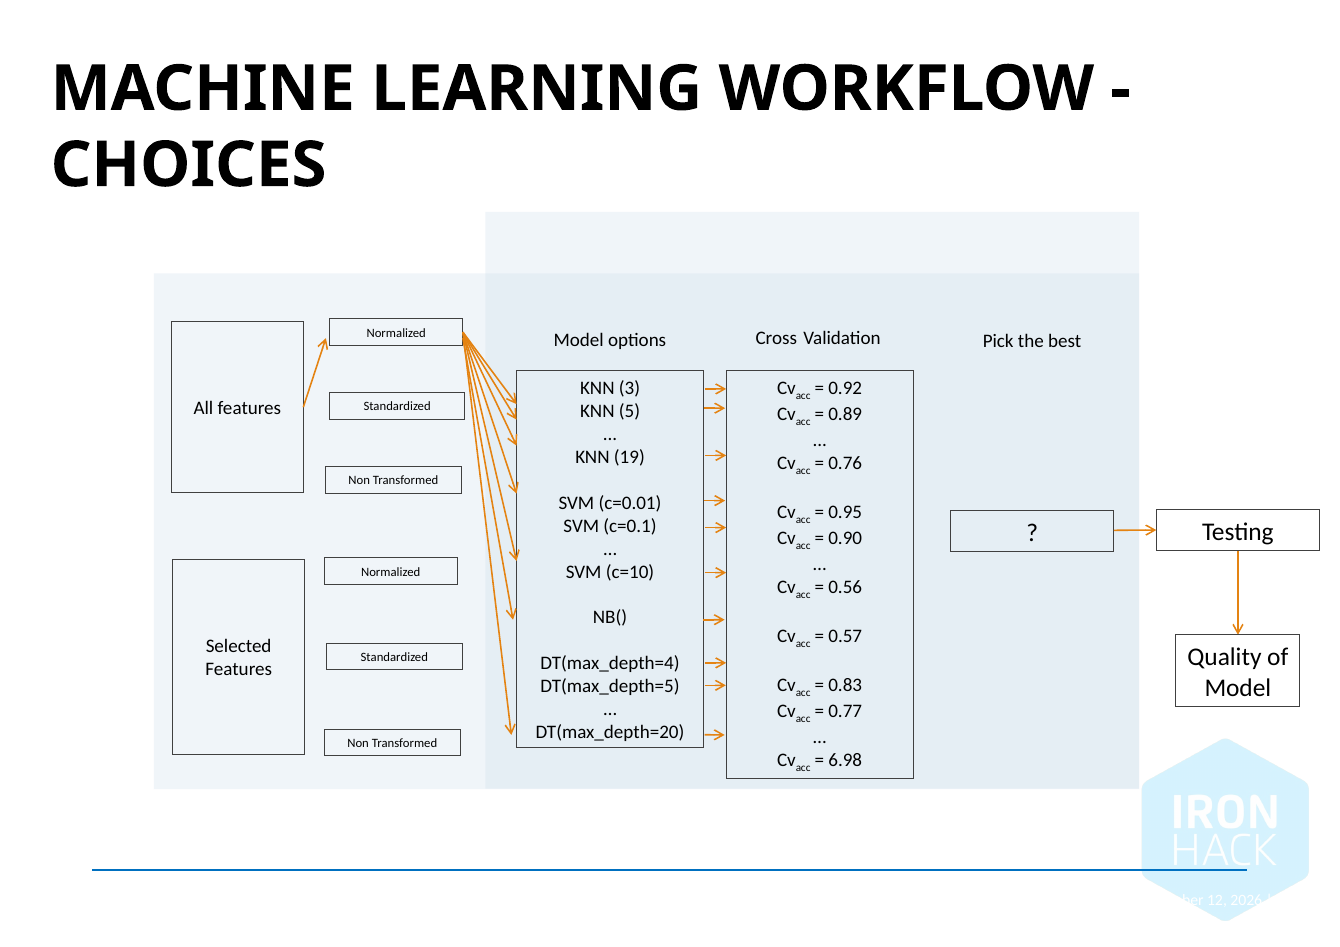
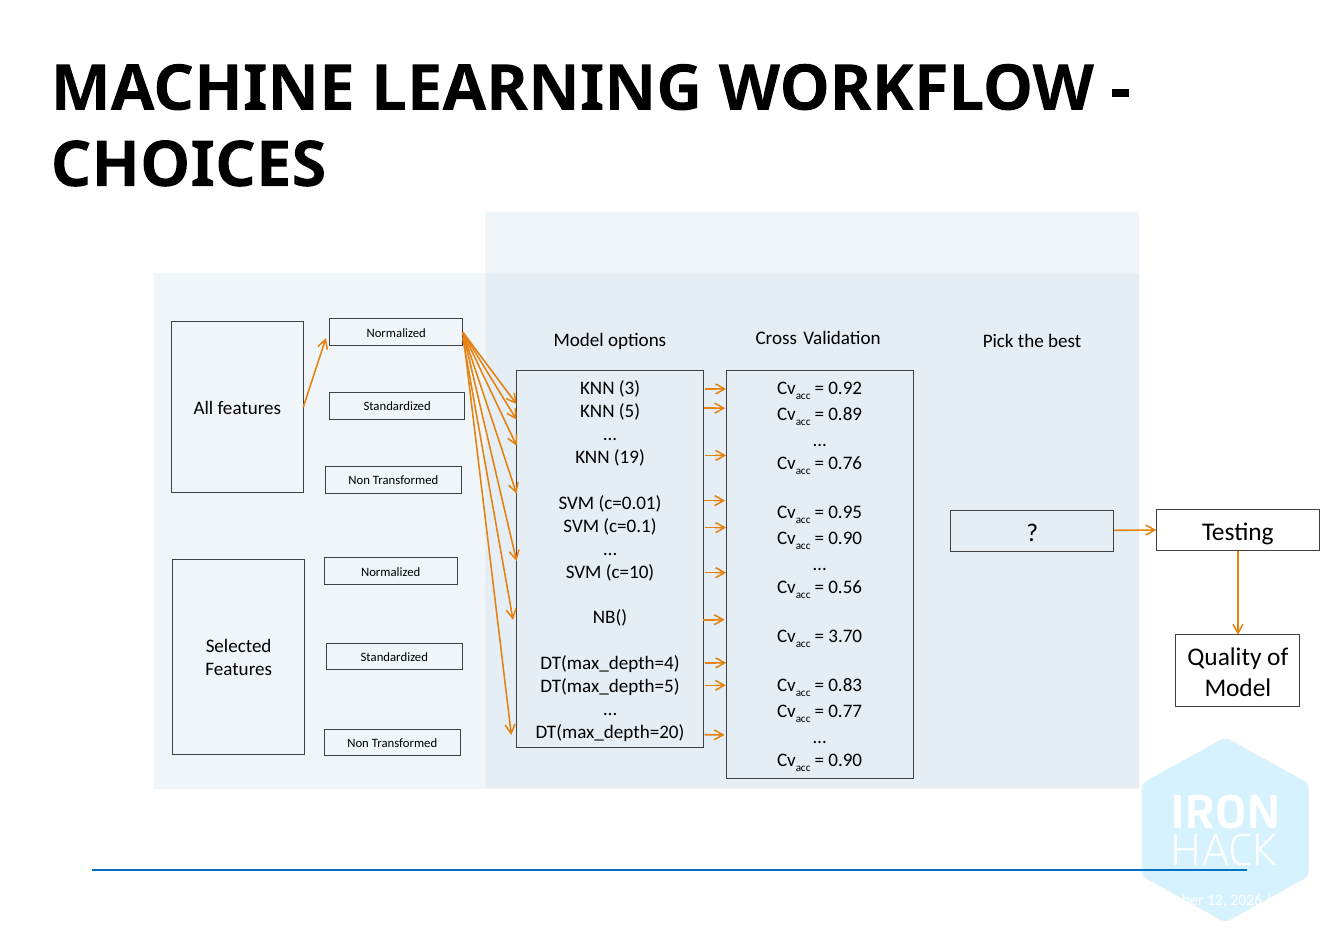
0.57: 0.57 -> 3.70
6.98 at (845, 761): 6.98 -> 0.90
